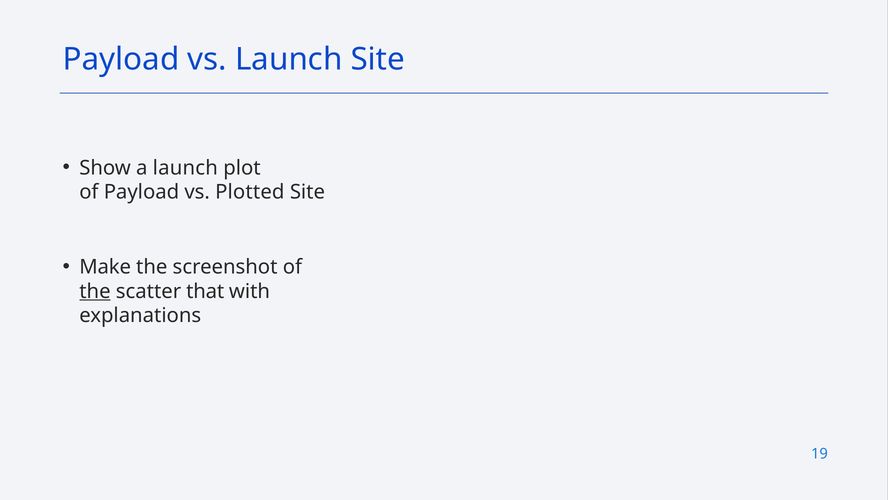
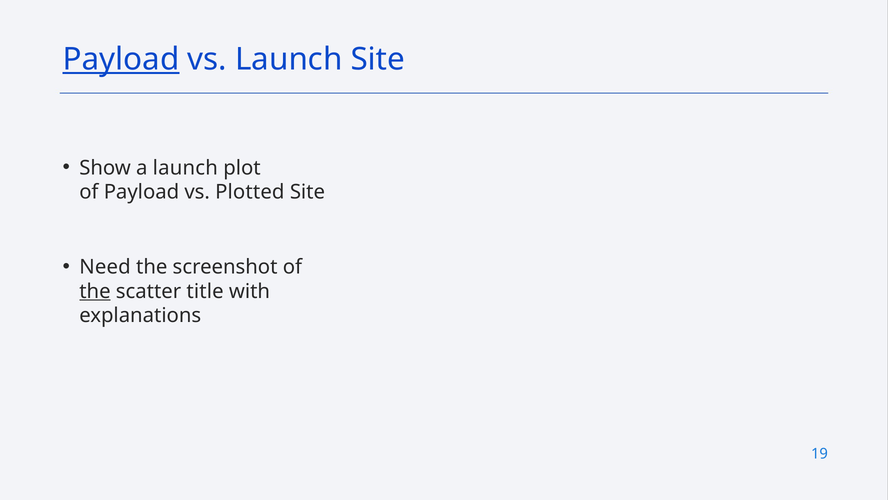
Payload at (121, 59) underline: none -> present
Make: Make -> Need
that: that -> title
